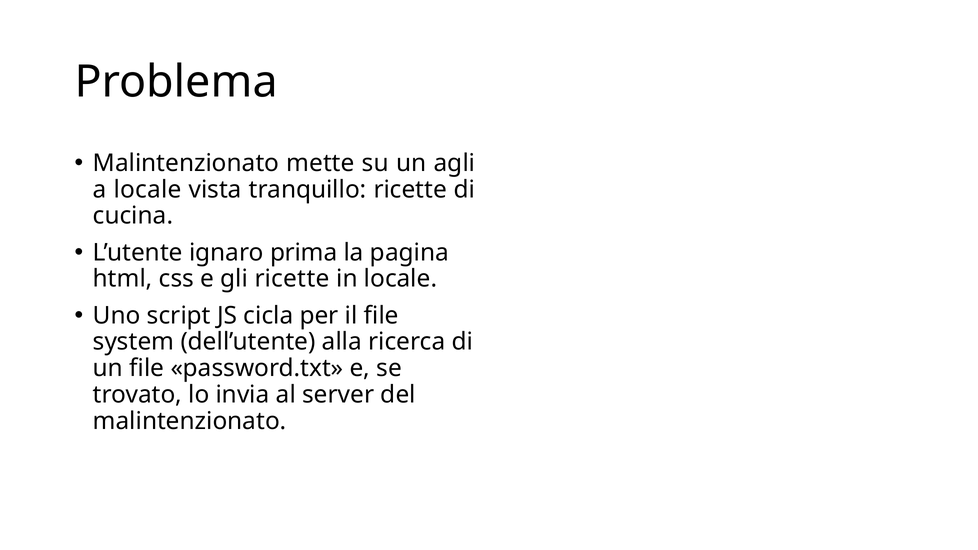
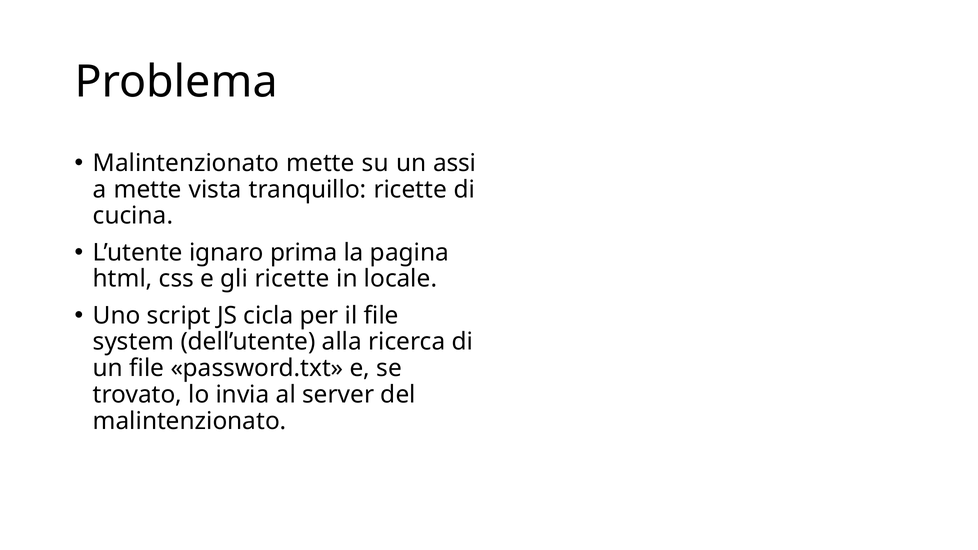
agli: agli -> assi
a locale: locale -> mette
